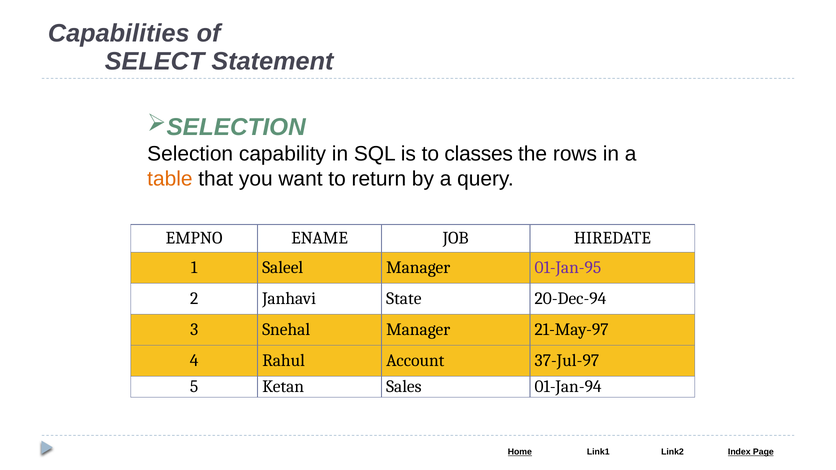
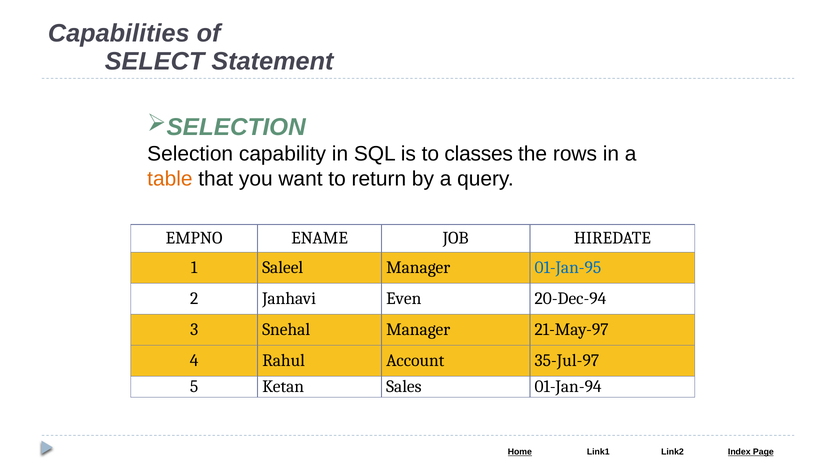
01-Jan-95 colour: purple -> blue
State: State -> Even
37-Jul-97: 37-Jul-97 -> 35-Jul-97
